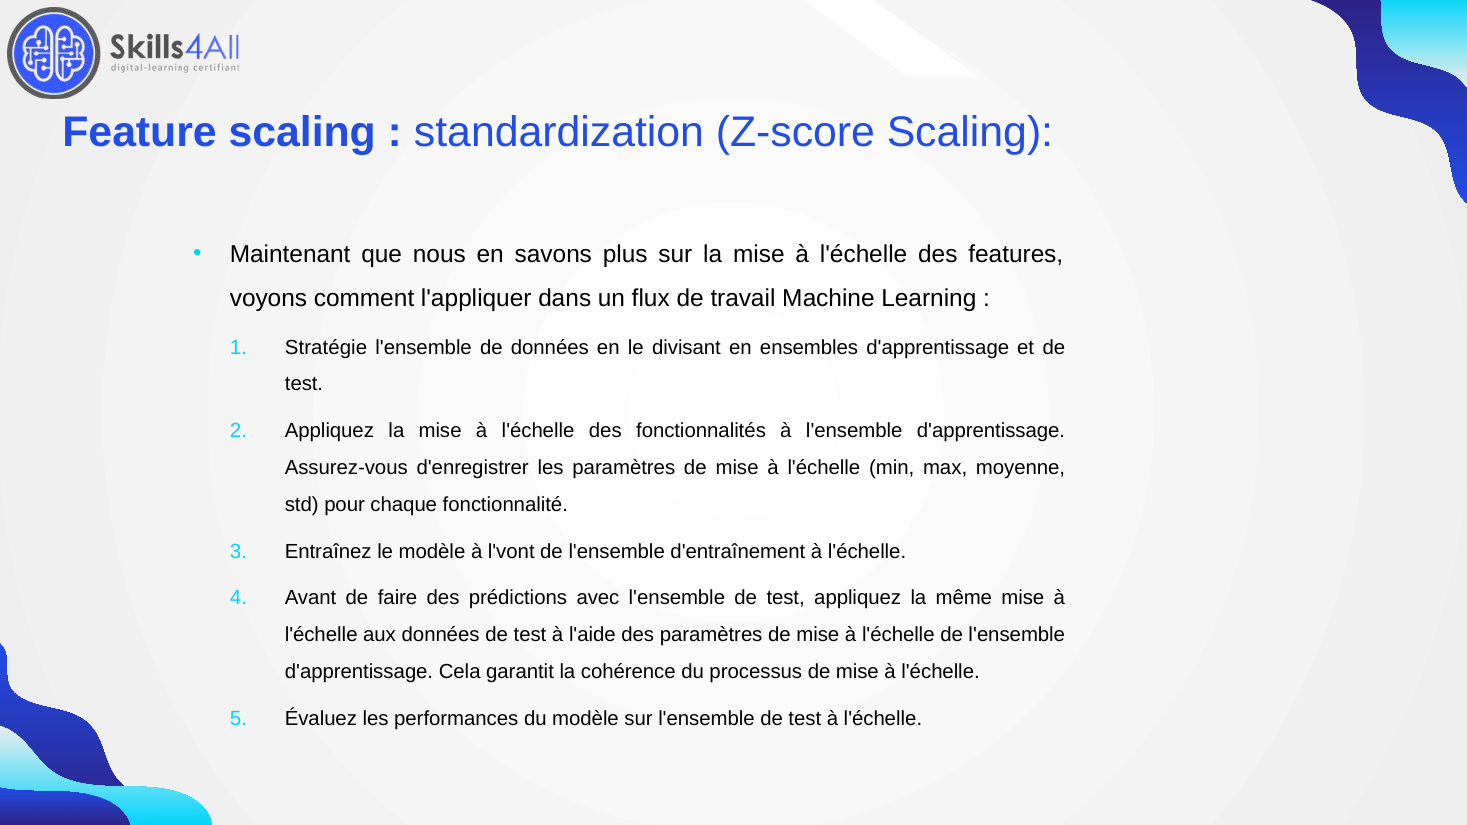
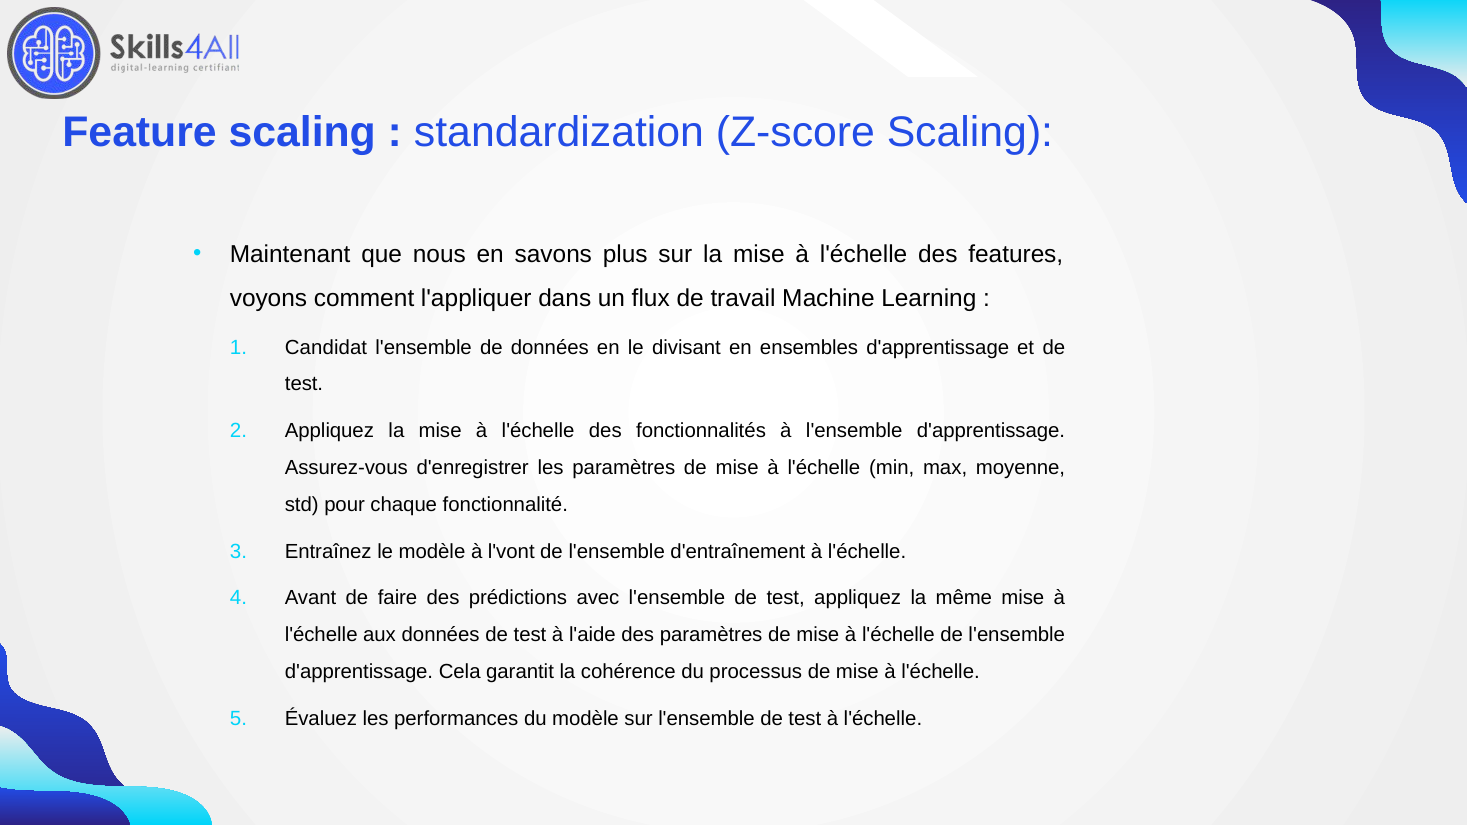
Stratégie: Stratégie -> Candidat
